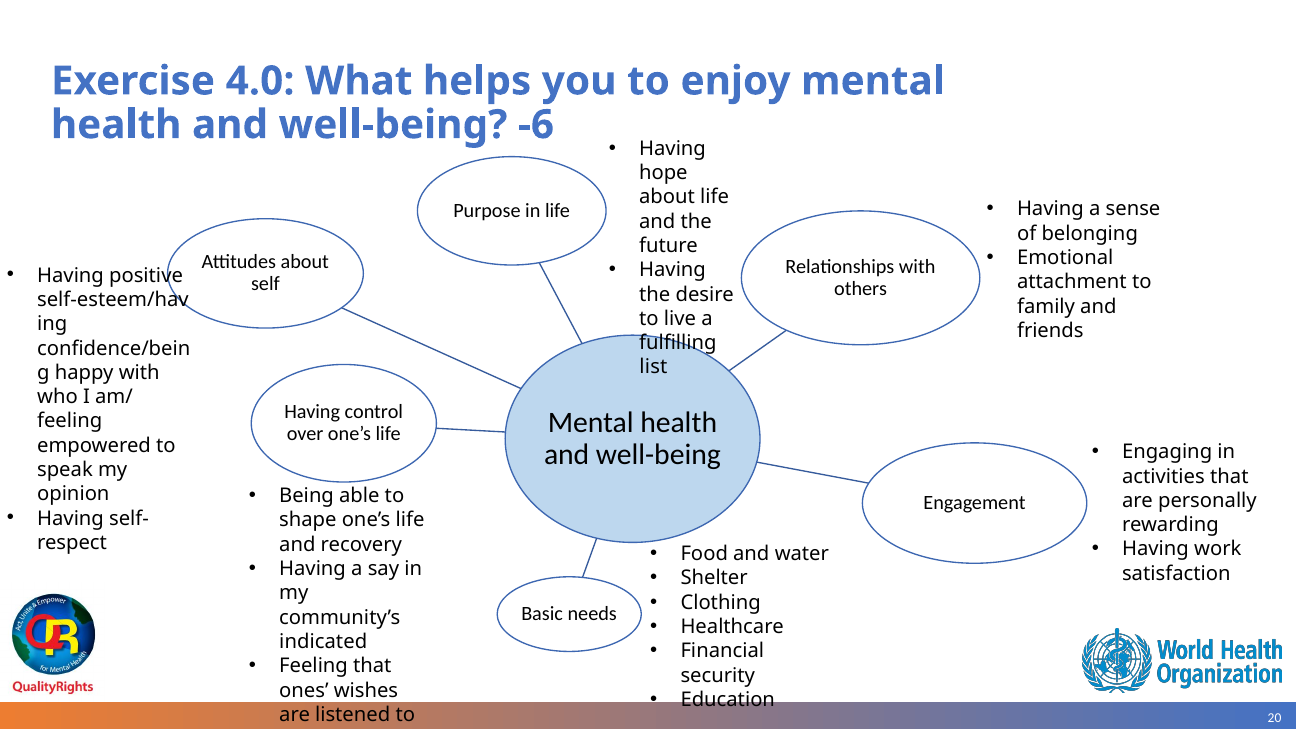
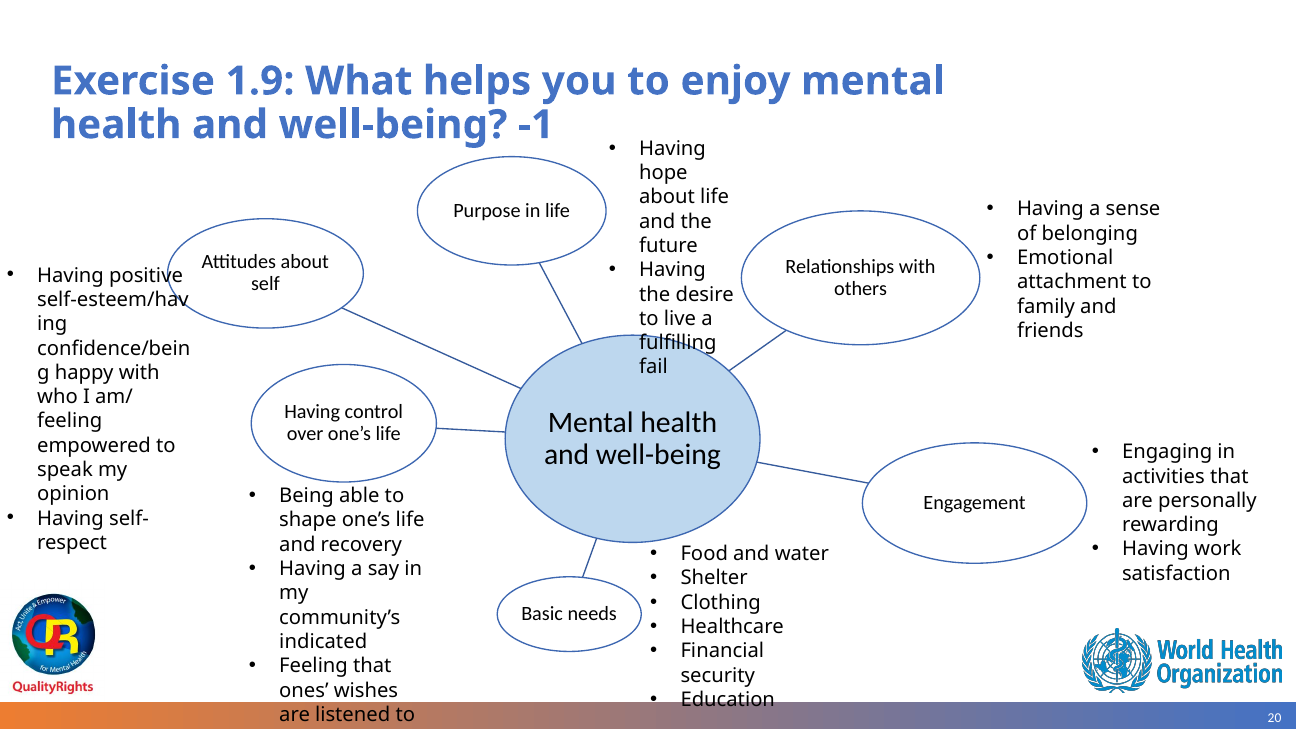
4.0: 4.0 -> 1.9
-6: -6 -> -1
list: list -> fail
